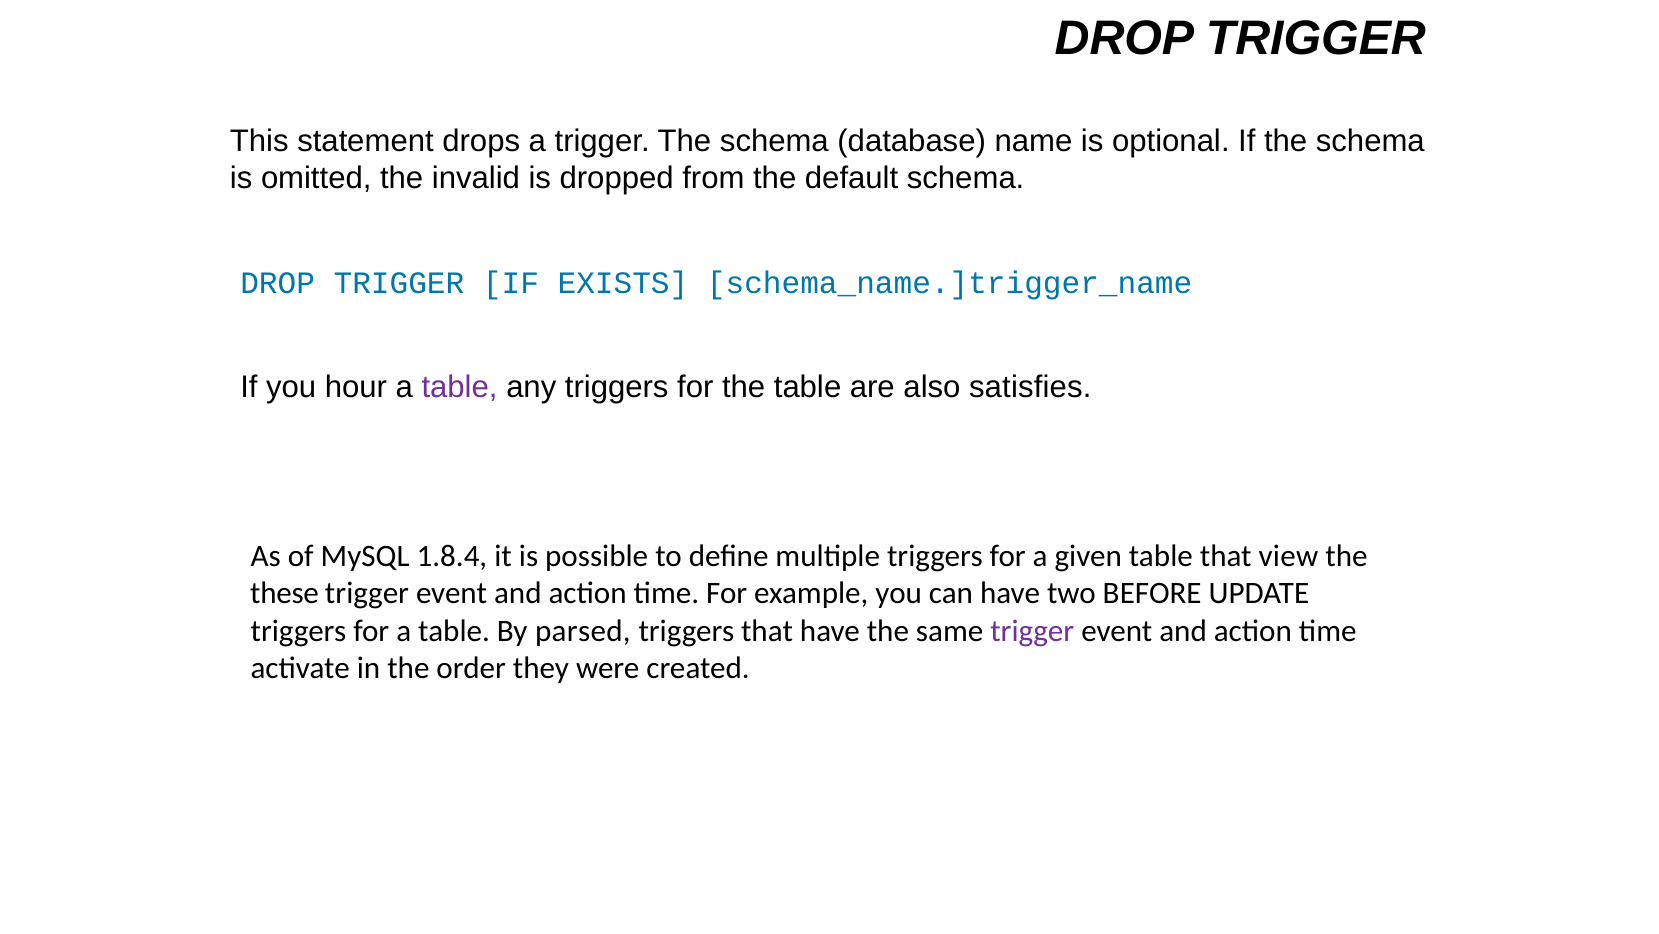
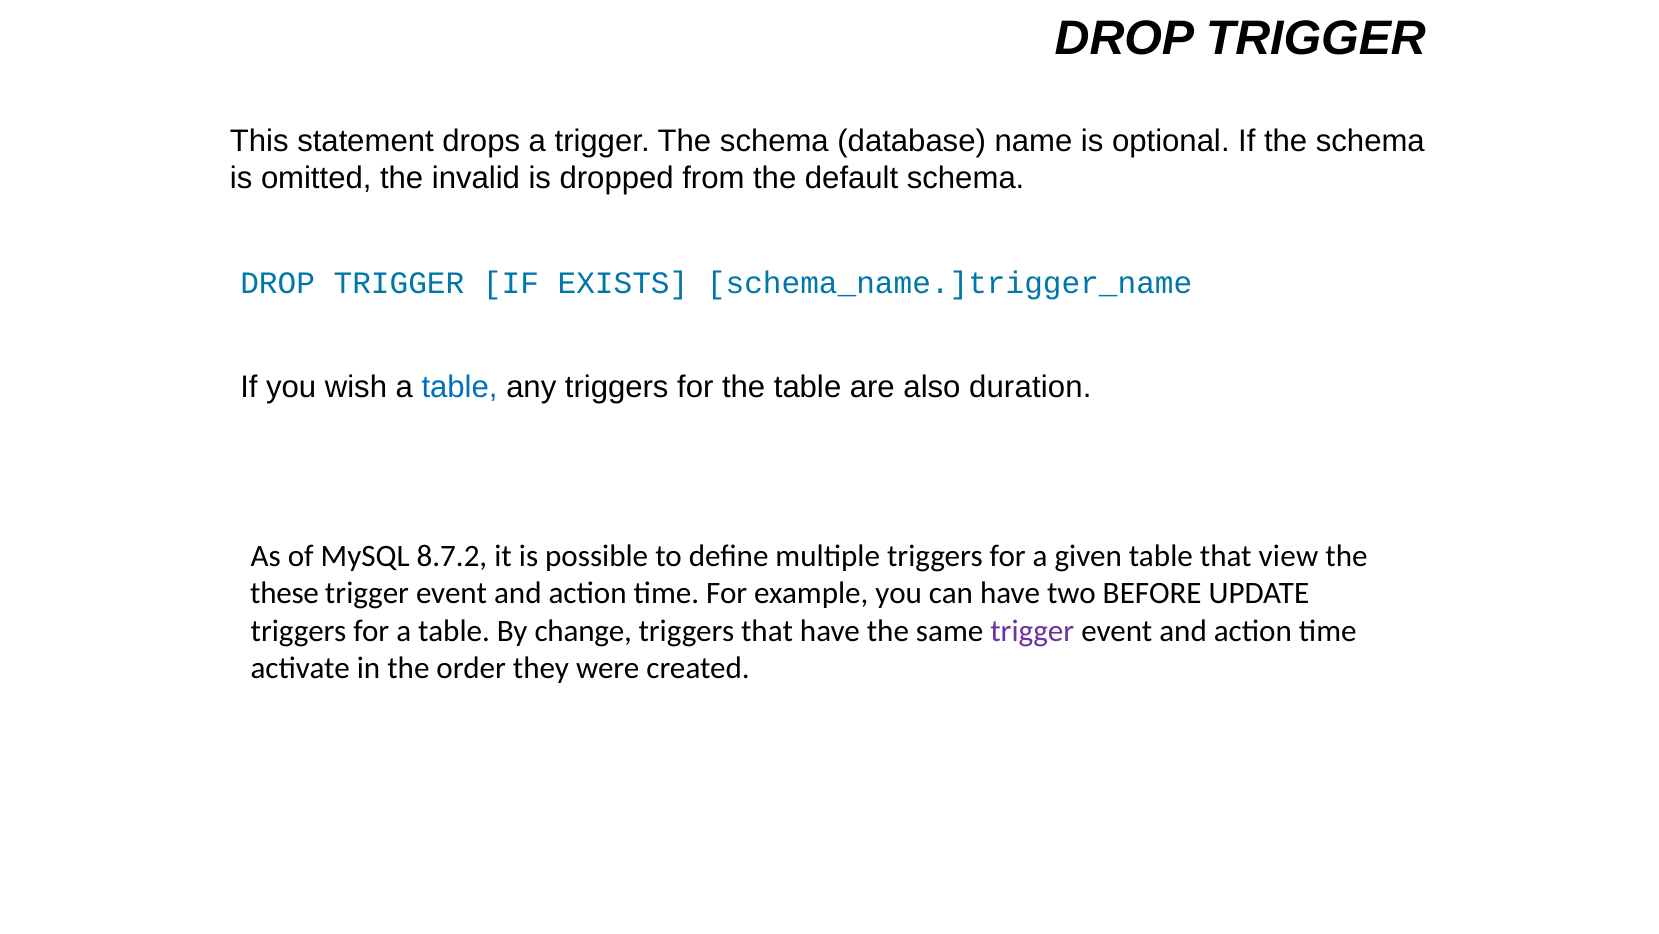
hour: hour -> wish
table at (460, 387) colour: purple -> blue
satisfies: satisfies -> duration
1.8.4: 1.8.4 -> 8.7.2
parsed: parsed -> change
